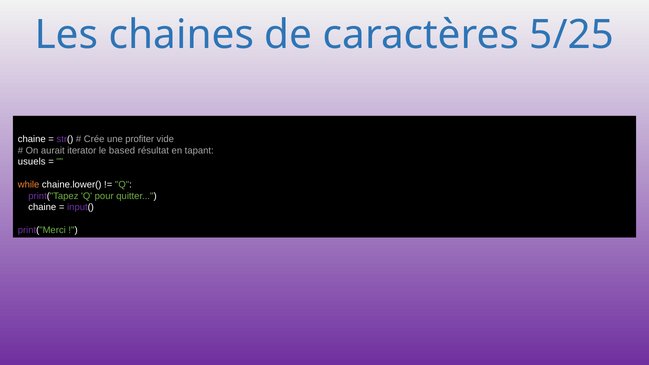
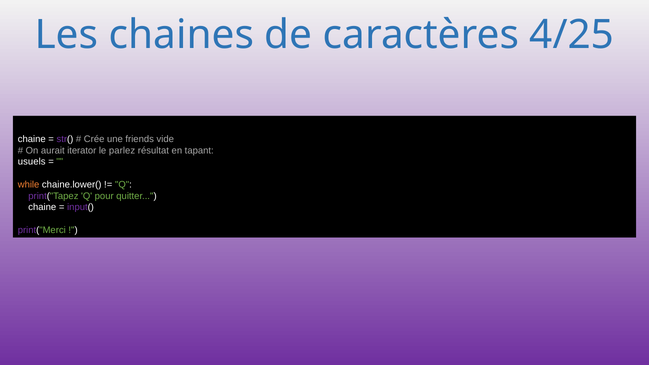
5/25: 5/25 -> 4/25
profiter: profiter -> friends
based: based -> parlez
